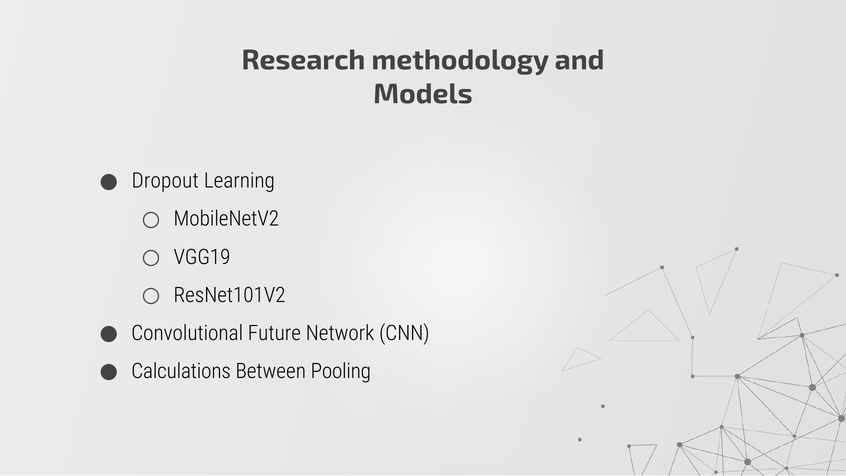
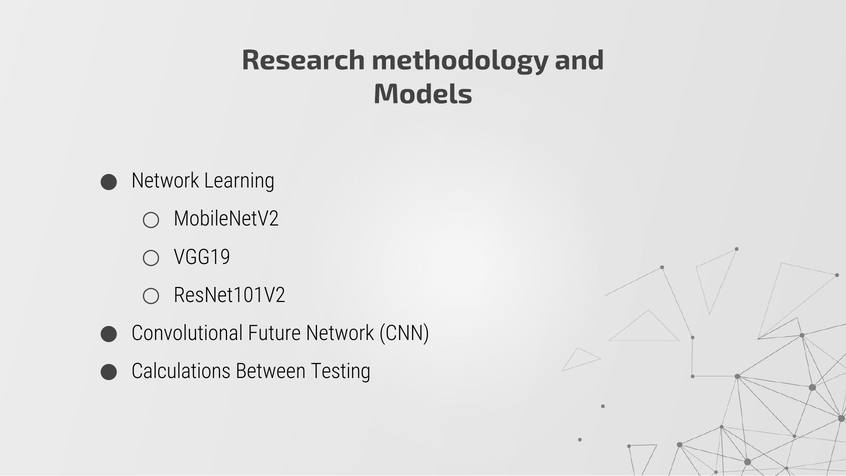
Dropout at (165, 181): Dropout -> Network
Pooling: Pooling -> Testing
